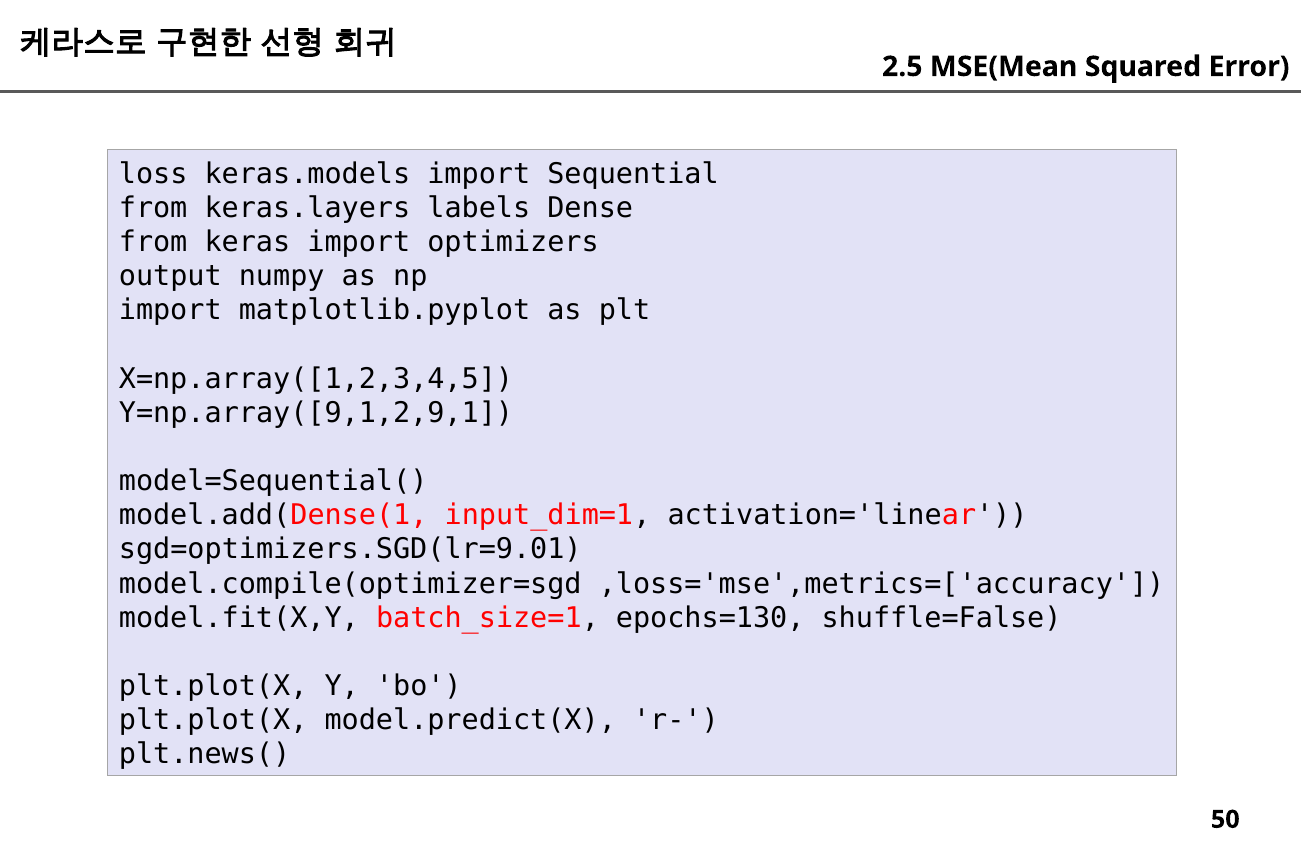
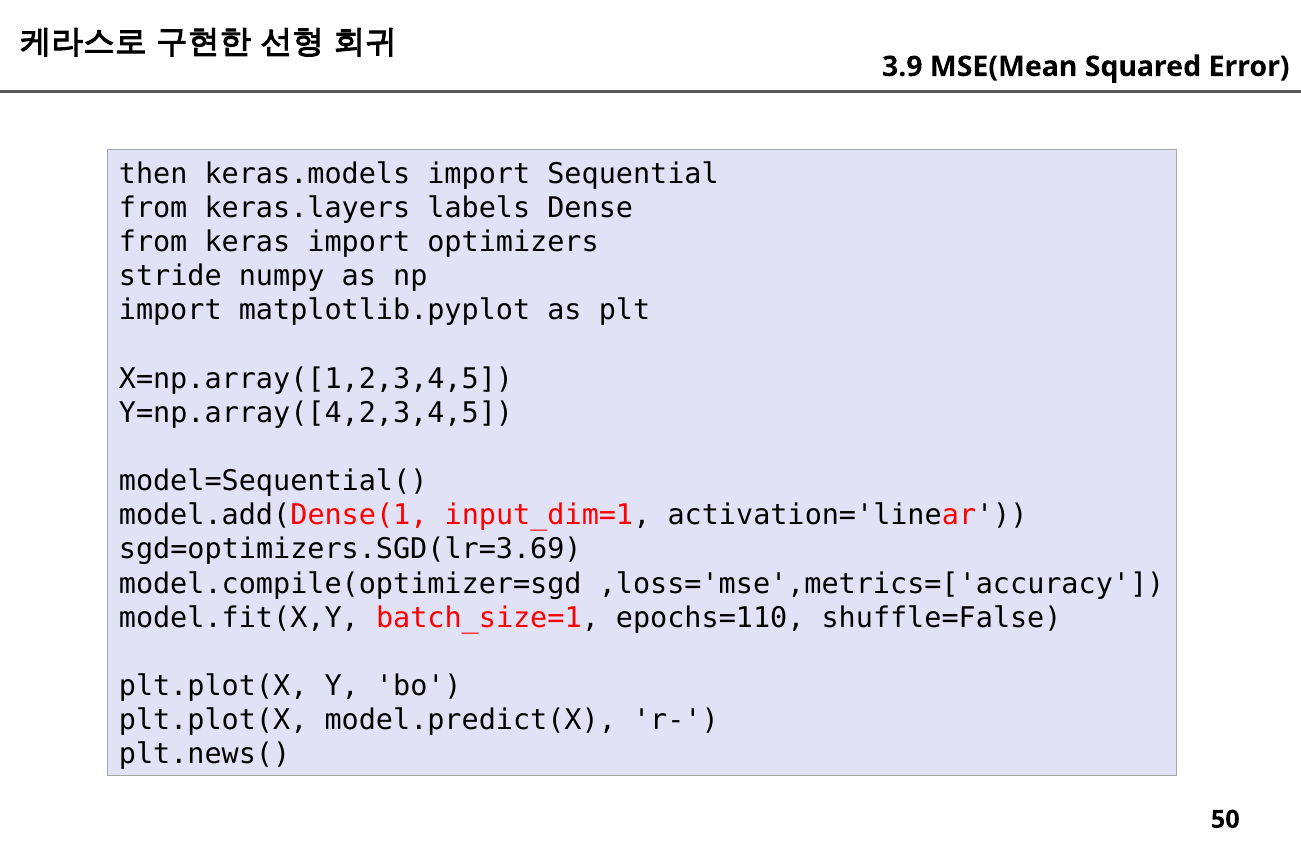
2.5: 2.5 -> 3.9
loss: loss -> then
output: output -> stride
Y=np.array([9,1,2,9,1: Y=np.array([9,1,2,9,1 -> Y=np.array([4,2,3,4,5
sgd=optimizers.SGD(lr=9.01: sgd=optimizers.SGD(lr=9.01 -> sgd=optimizers.SGD(lr=3.69
epochs=130: epochs=130 -> epochs=110
